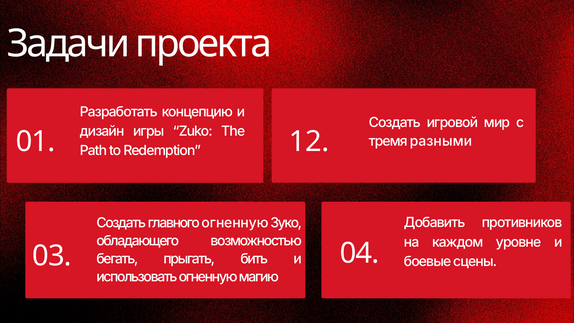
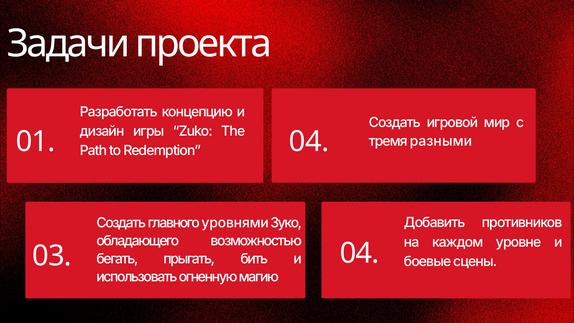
01 12: 12 -> 04
главного огненную: огненную -> уровнями
